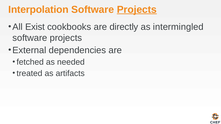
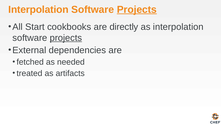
Exist: Exist -> Start
as intermingled: intermingled -> interpolation
projects at (66, 38) underline: none -> present
